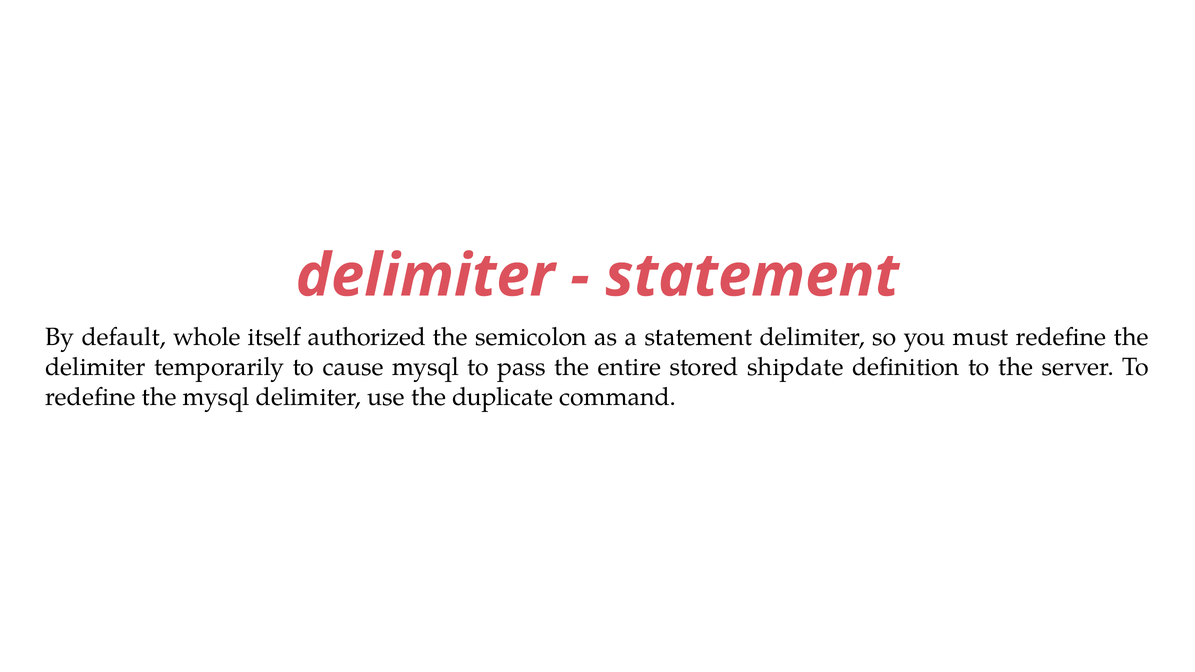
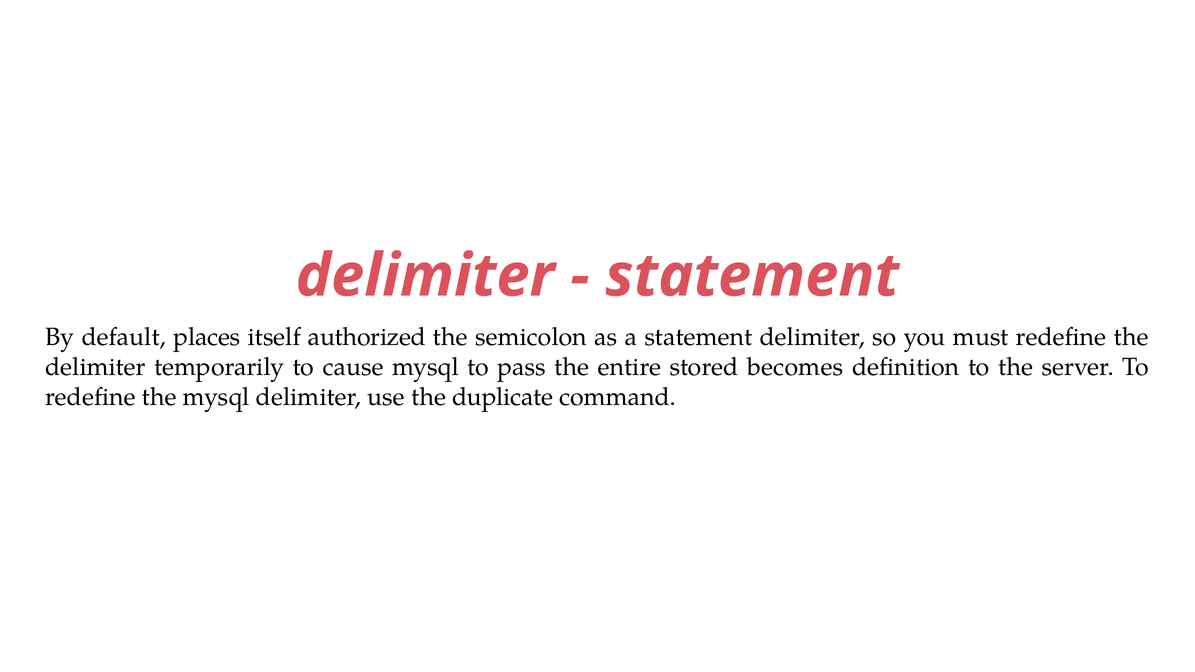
whole: whole -> places
shipdate: shipdate -> becomes
